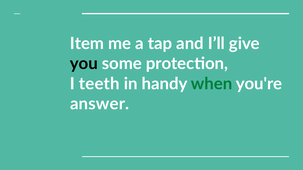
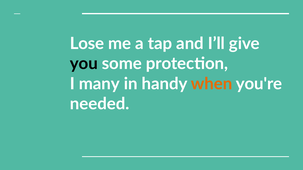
Item: Item -> Lose
teeth: teeth -> many
when colour: green -> orange
answer: answer -> needed
